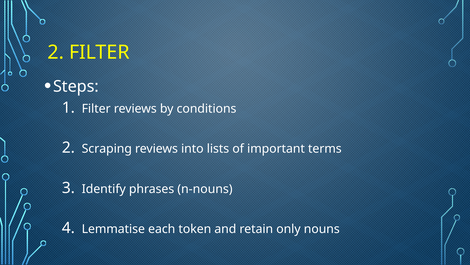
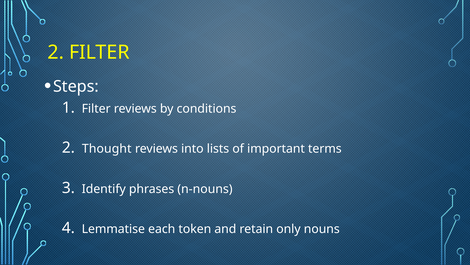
Scraping: Scraping -> Thought
